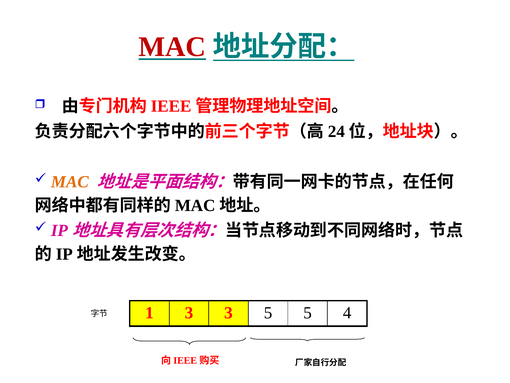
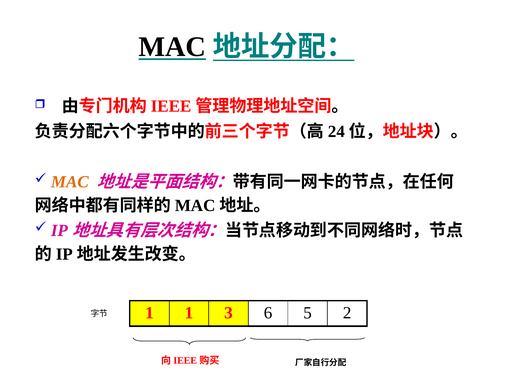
MAC at (172, 47) colour: red -> black
1 3: 3 -> 1
3 5: 5 -> 6
4: 4 -> 2
